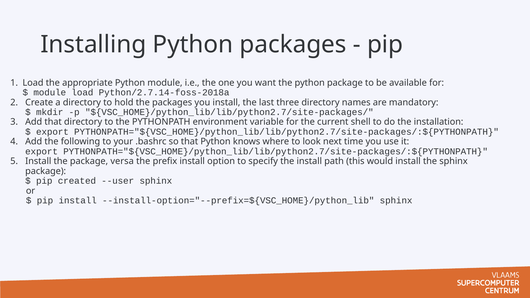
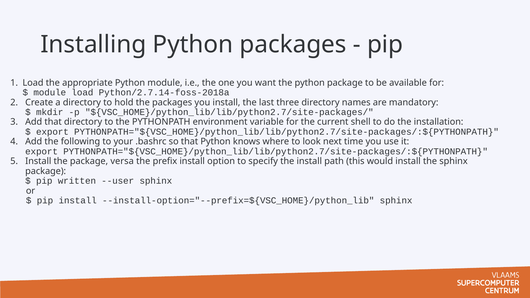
created: created -> written
